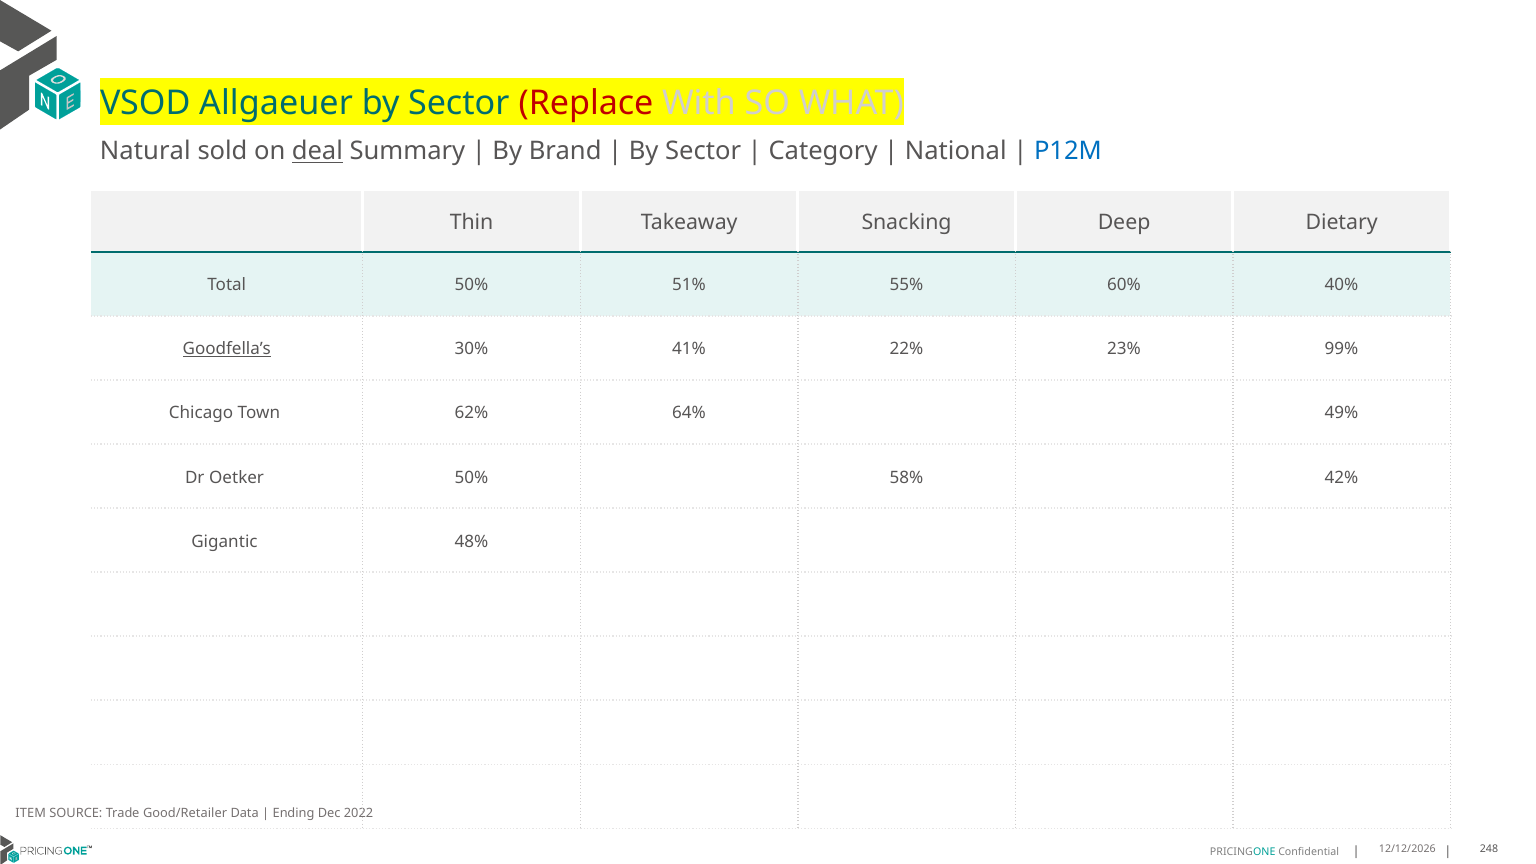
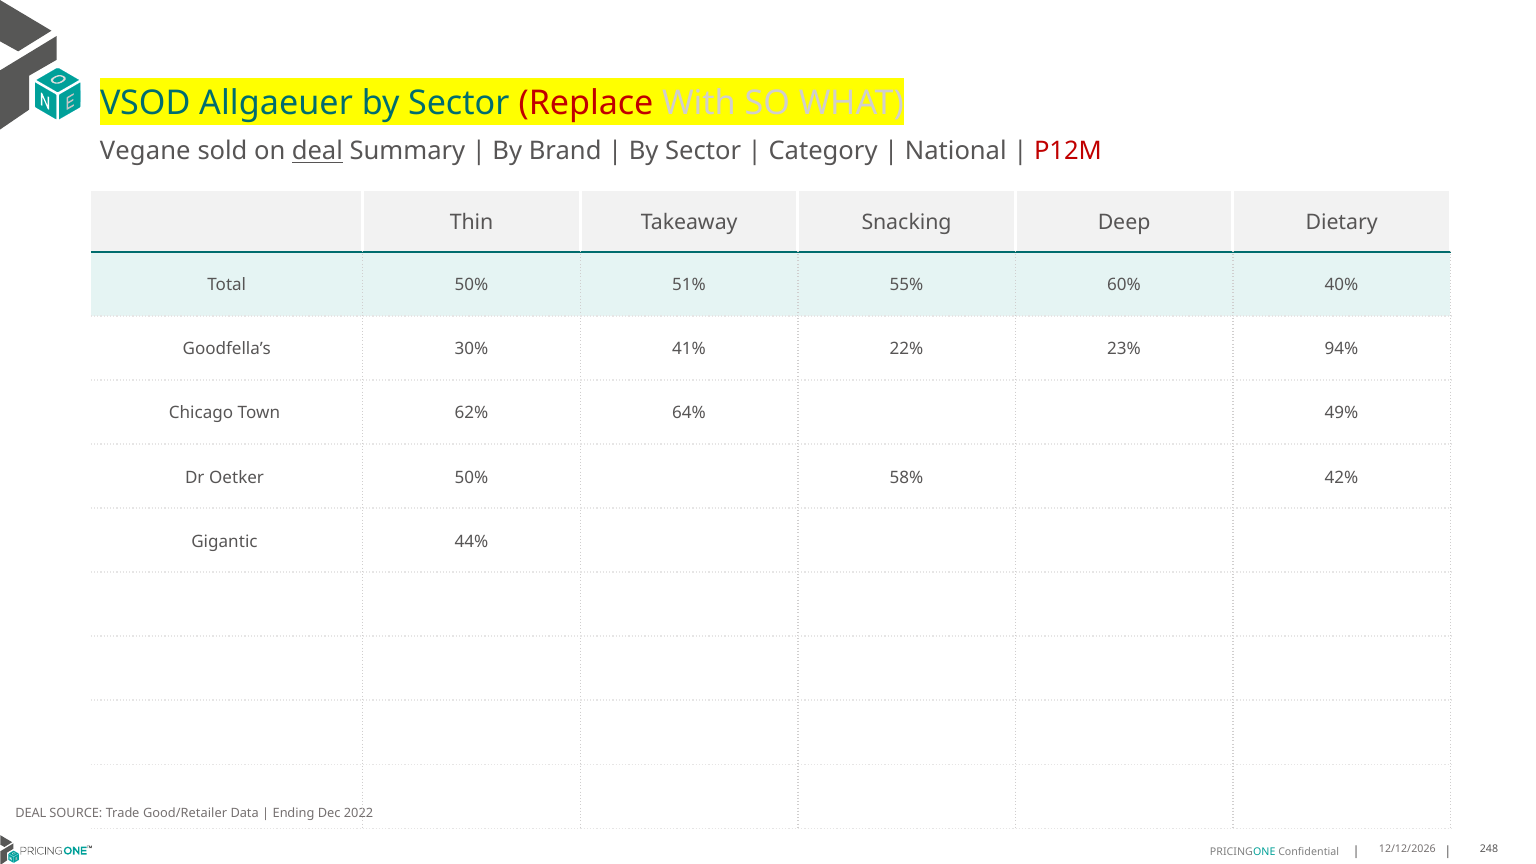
Natural: Natural -> Vegane
P12M colour: blue -> red
Goodfella’s underline: present -> none
99%: 99% -> 94%
48%: 48% -> 44%
ITEM at (31, 814): ITEM -> DEAL
